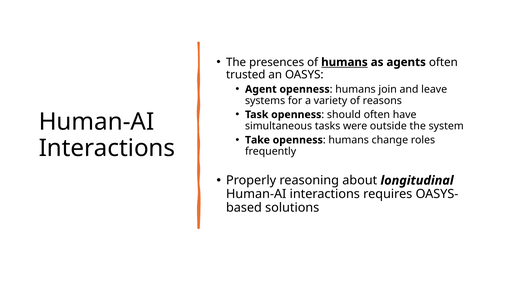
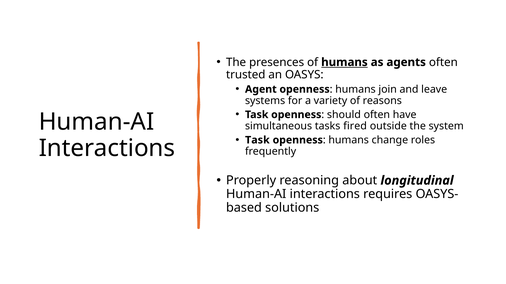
were: were -> fired
Take at (257, 140): Take -> Task
